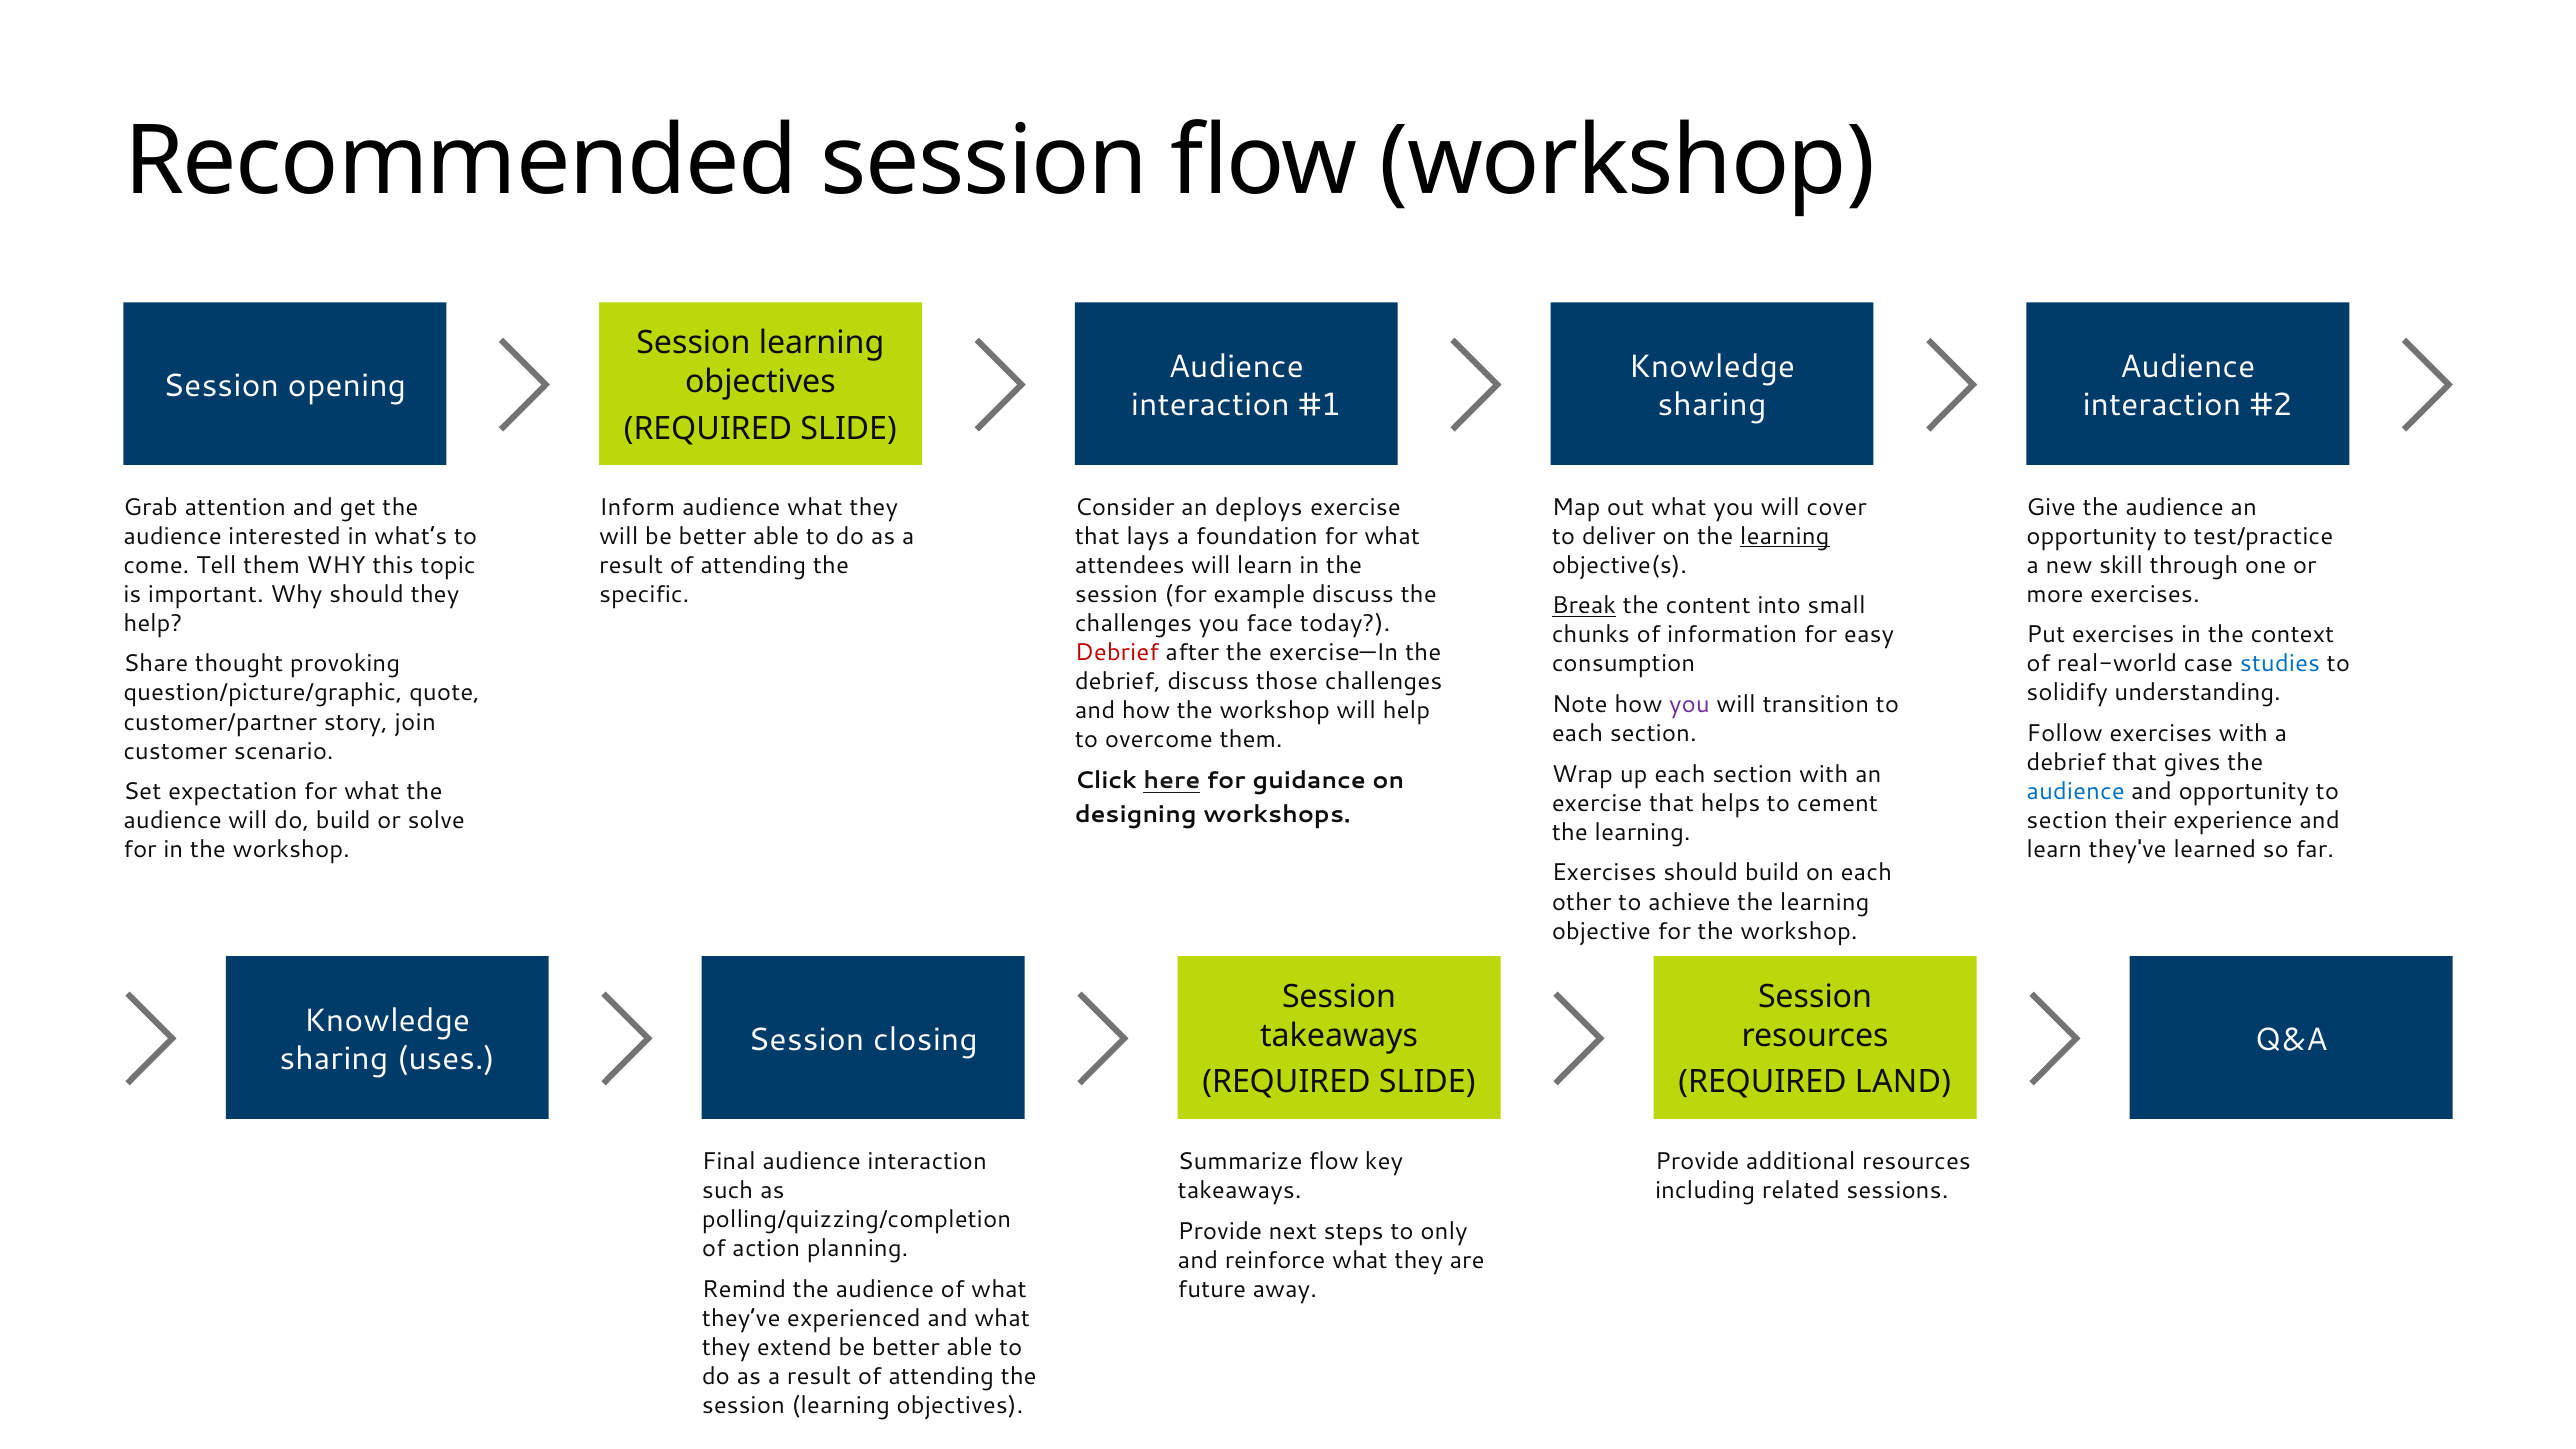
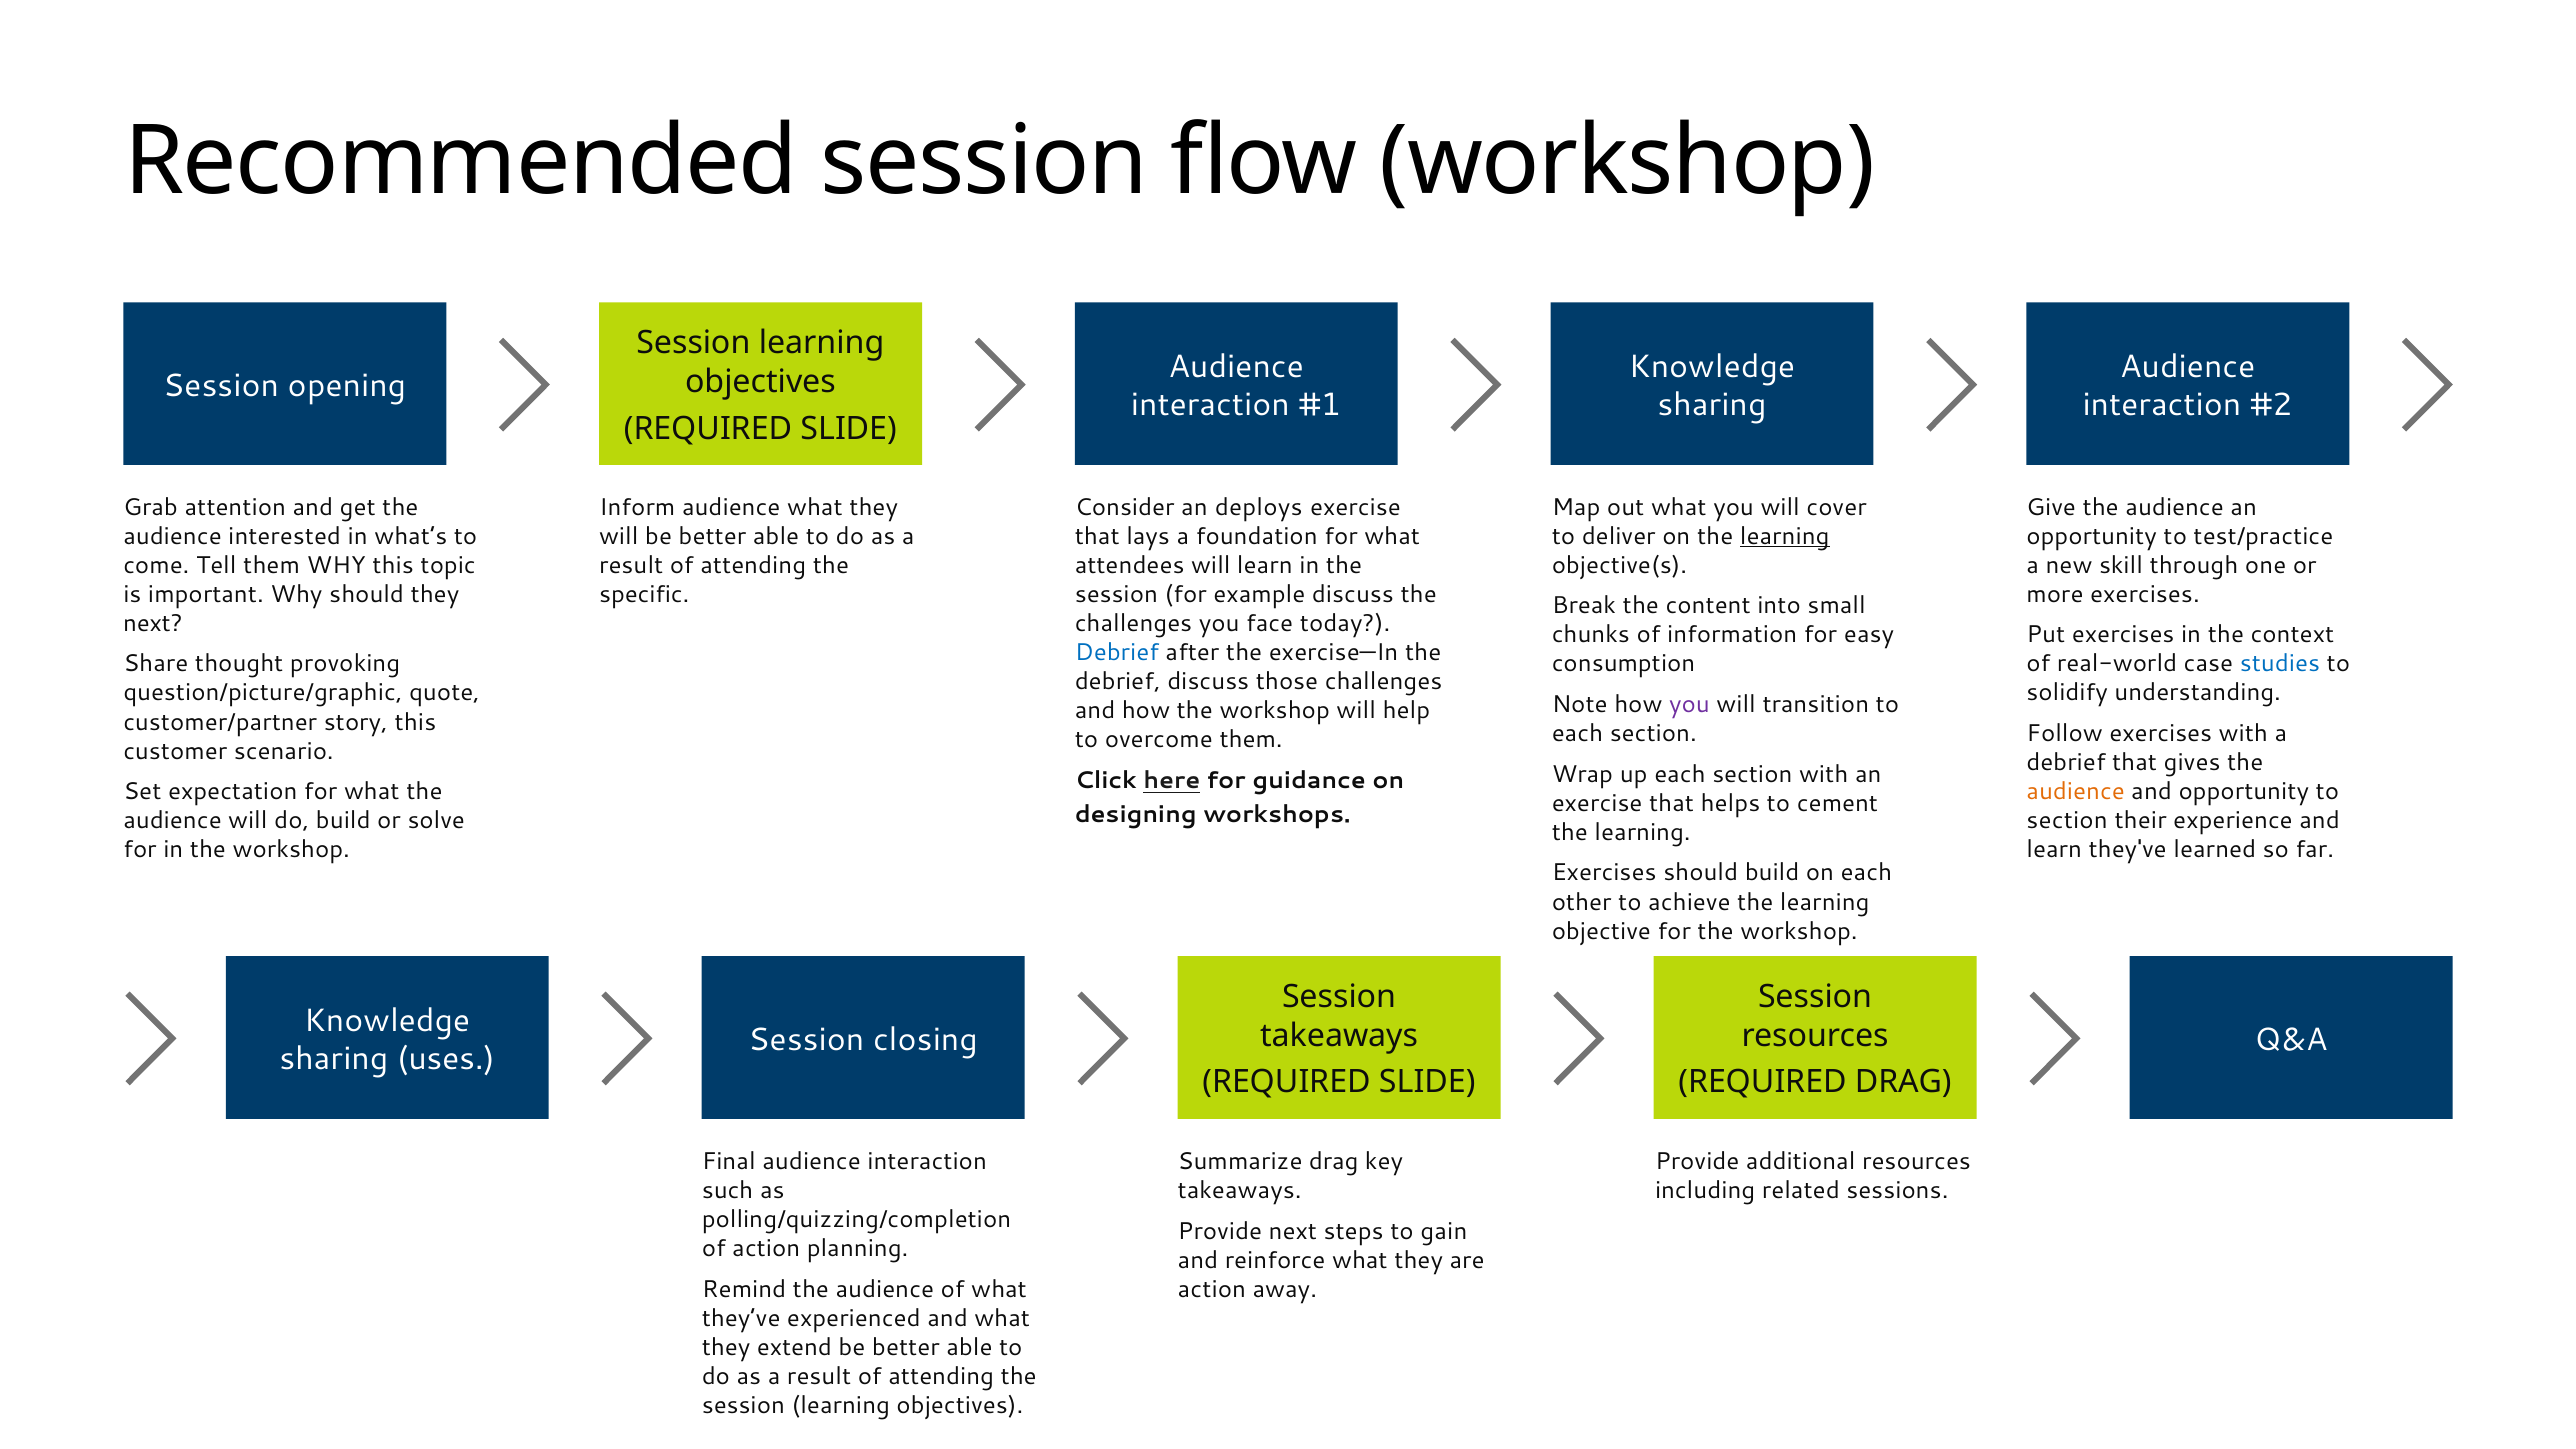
Break underline: present -> none
help at (153, 623): help -> next
Debrief at (1117, 652) colour: red -> blue
story join: join -> this
audience at (2076, 792) colour: blue -> orange
REQUIRED LAND: LAND -> DRAG
Summarize flow: flow -> drag
only: only -> gain
future at (1212, 1289): future -> action
